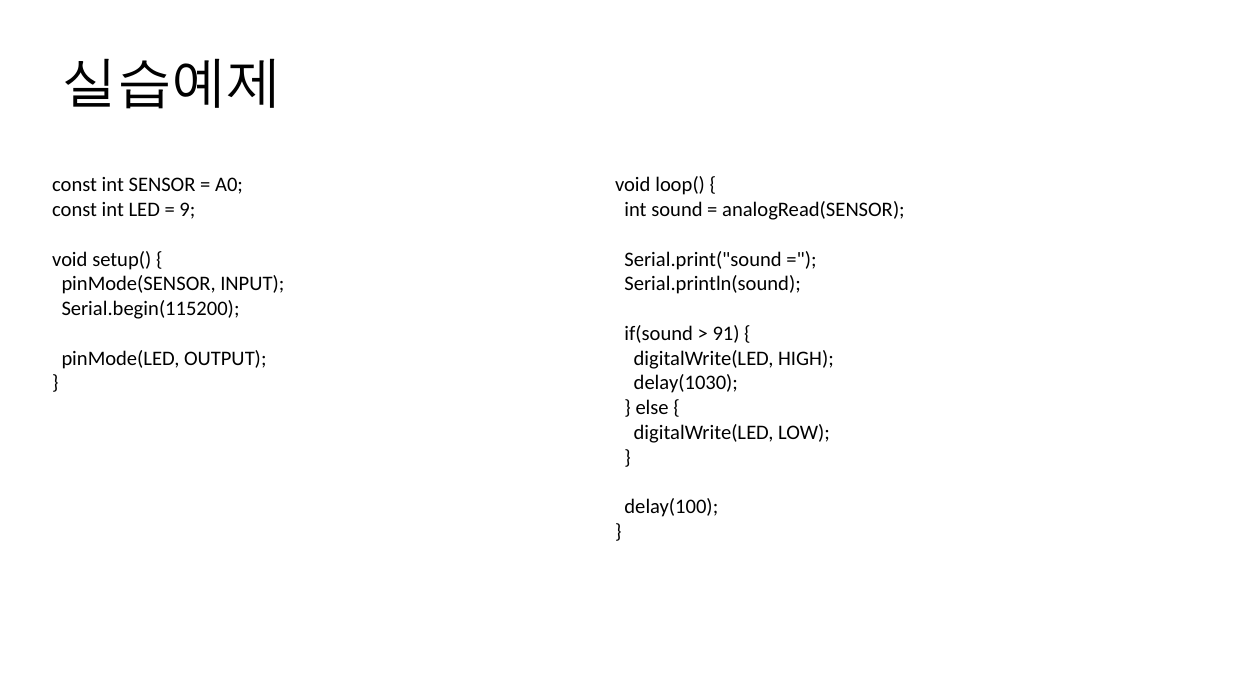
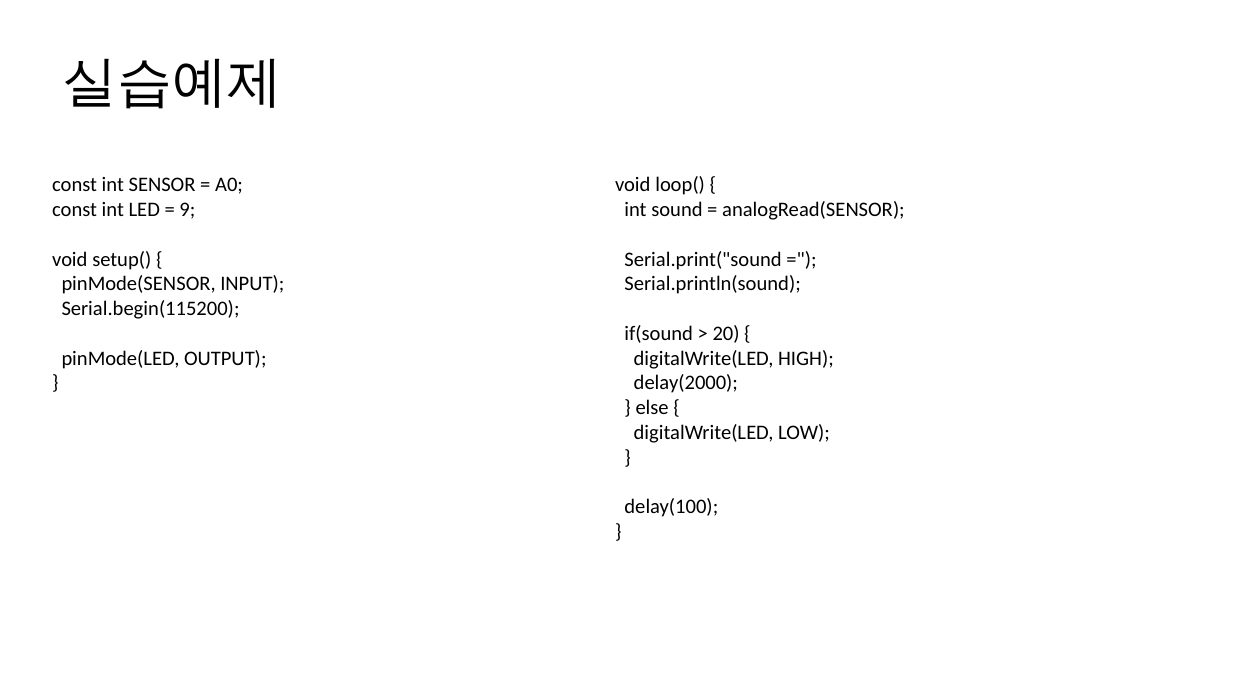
91: 91 -> 20
delay(1030: delay(1030 -> delay(2000
